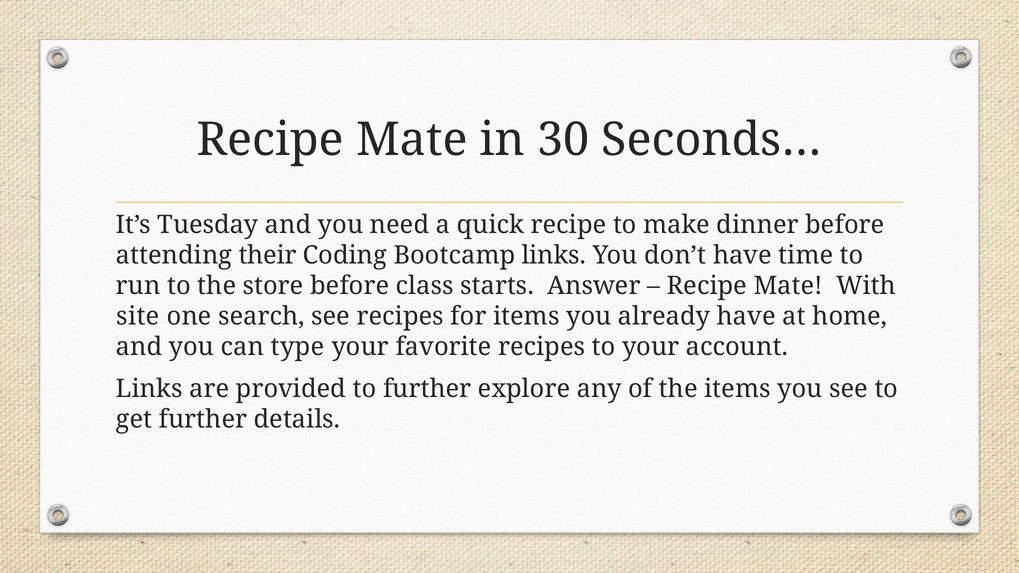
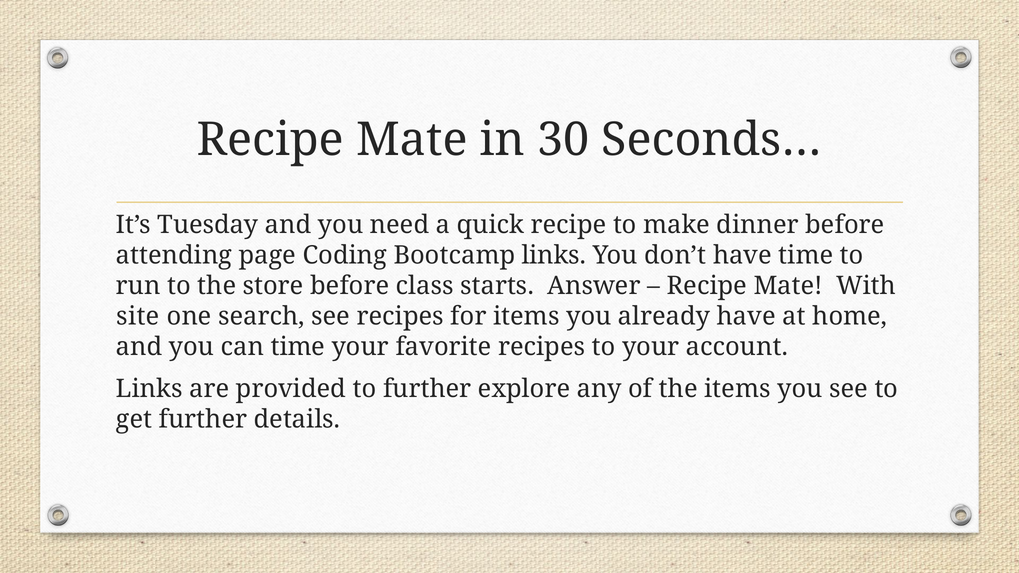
their: their -> page
can type: type -> time
